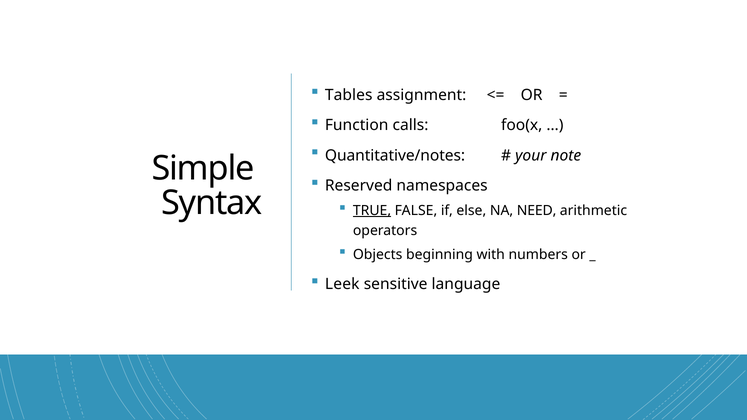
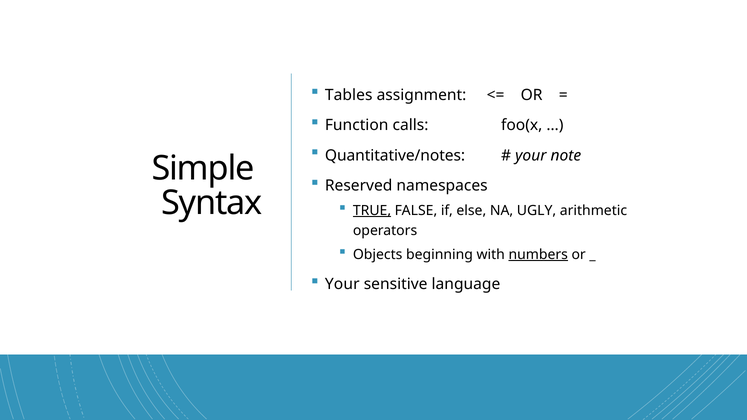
NEED: NEED -> UGLY
numbers underline: none -> present
Leek at (342, 284): Leek -> Your
